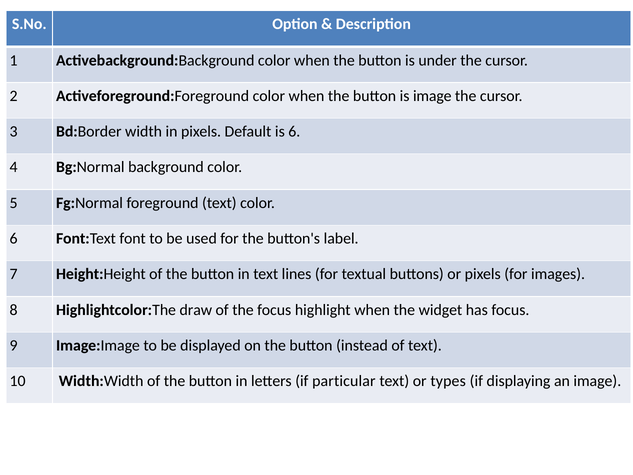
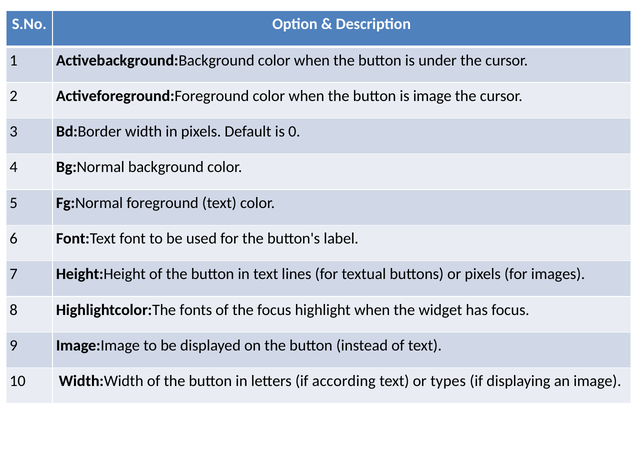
is 6: 6 -> 0
draw: draw -> fonts
particular: particular -> according
